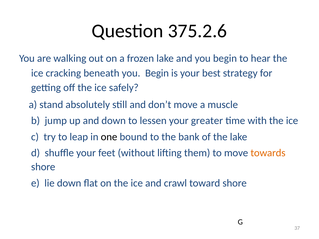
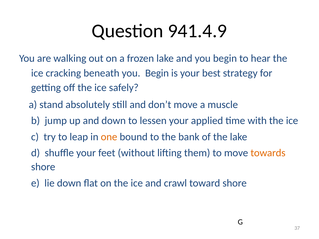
375.2.6: 375.2.6 -> 941.4.9
greater: greater -> applied
one colour: black -> orange
